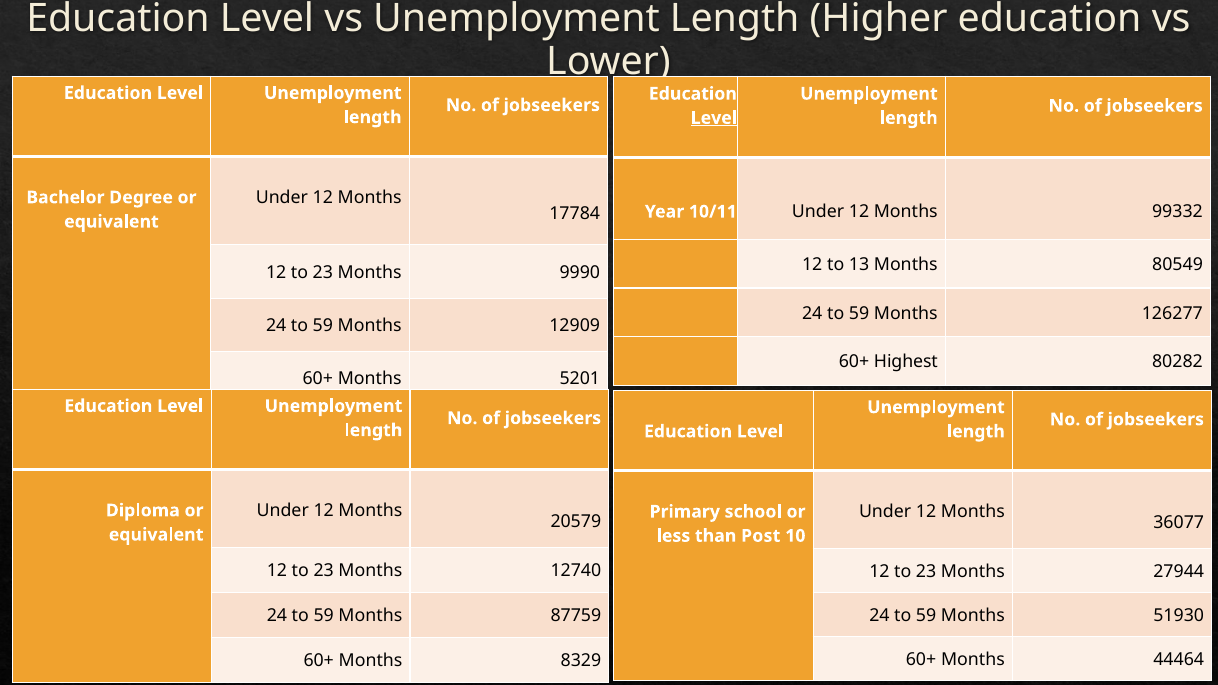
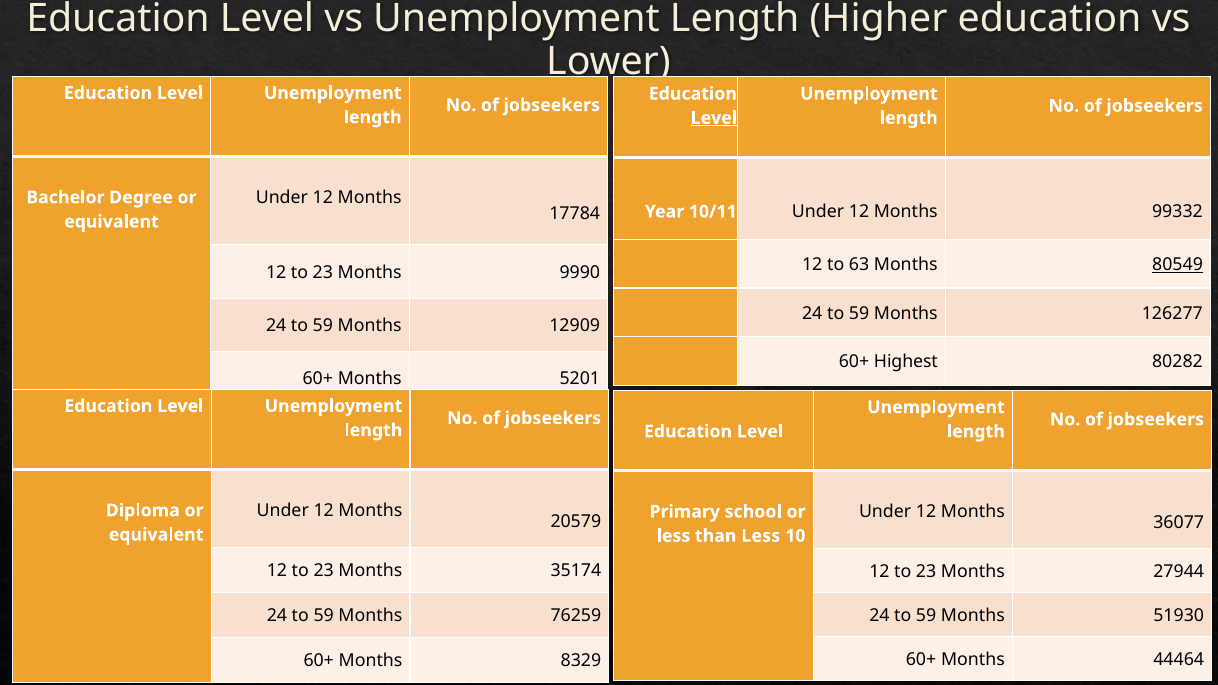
13: 13 -> 63
80549 underline: none -> present
than Post: Post -> Less
12740: 12740 -> 35174
87759: 87759 -> 76259
